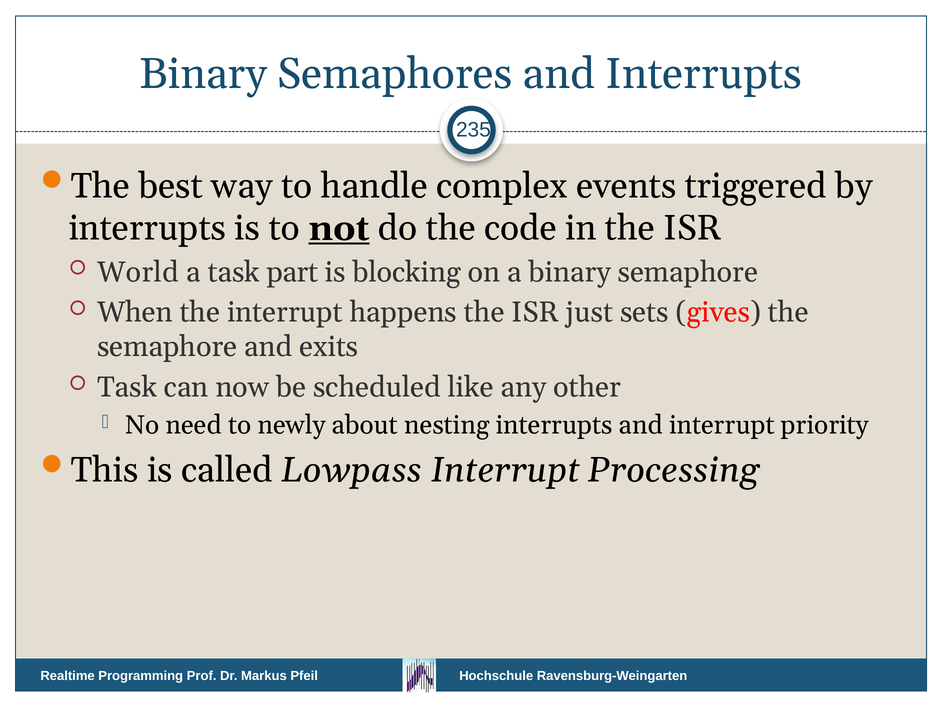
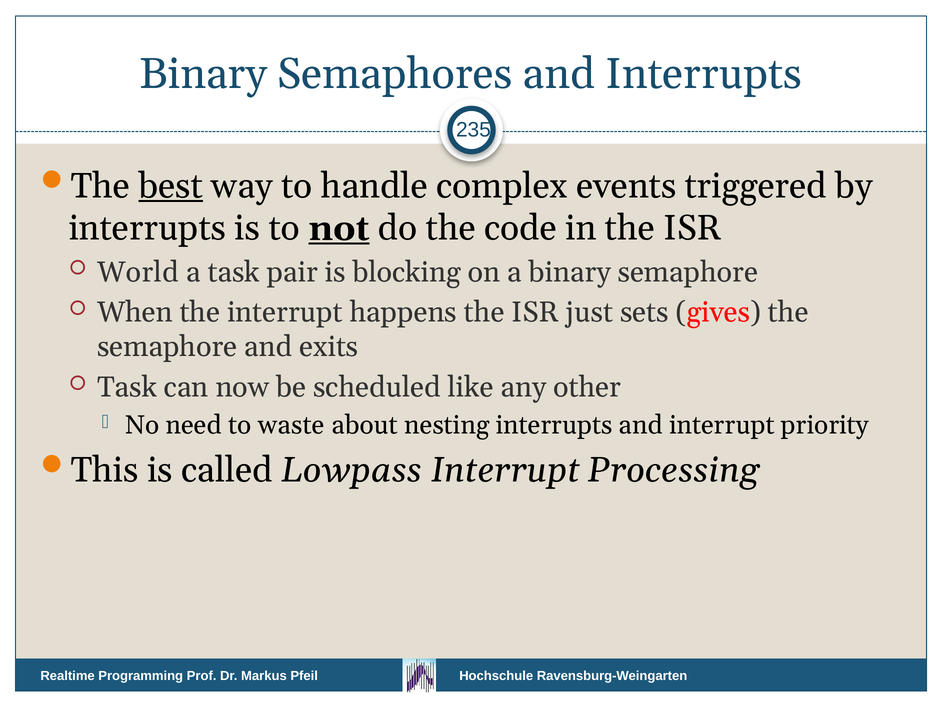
best underline: none -> present
part: part -> pair
newly: newly -> waste
